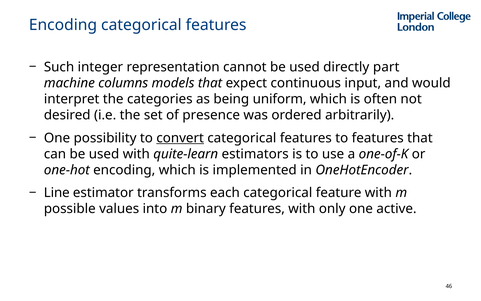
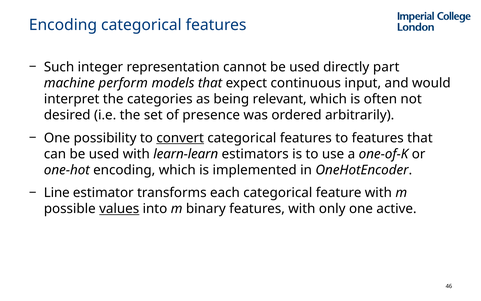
columns: columns -> perform
uniform: uniform -> relevant
quite-learn: quite-learn -> learn-learn
values underline: none -> present
